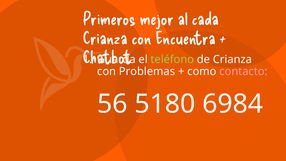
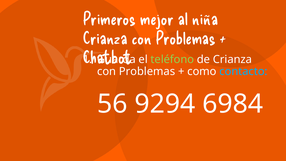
cada: cada -> niña
Encuentra at (186, 38): Encuentra -> Problemas
contacto colour: pink -> light blue
5180: 5180 -> 9294
